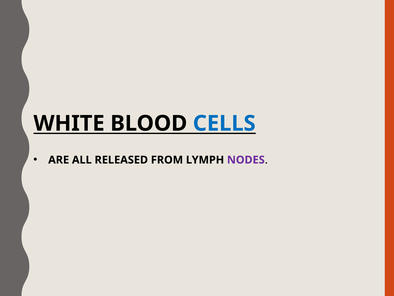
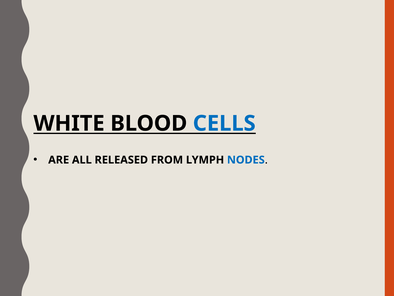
NODES colour: purple -> blue
